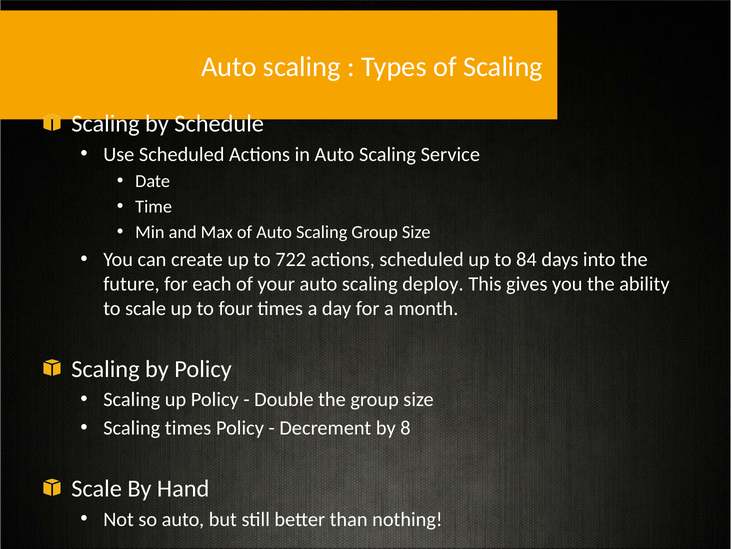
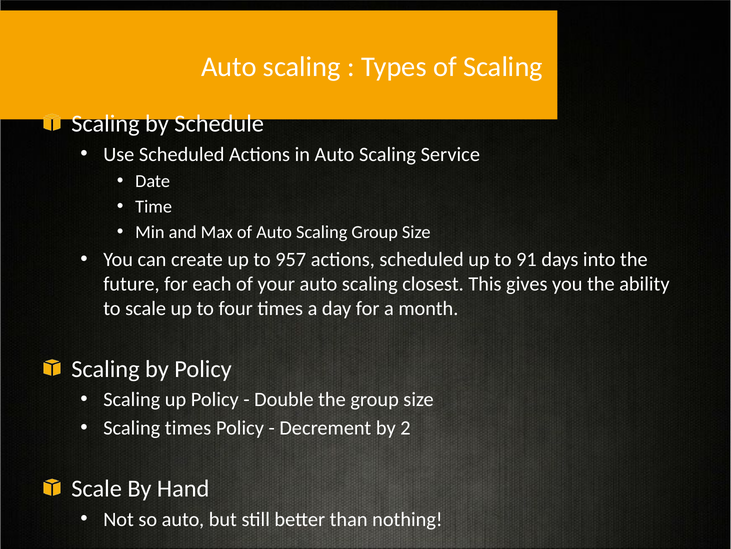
722: 722 -> 957
84: 84 -> 91
deploy: deploy -> closest
8: 8 -> 2
